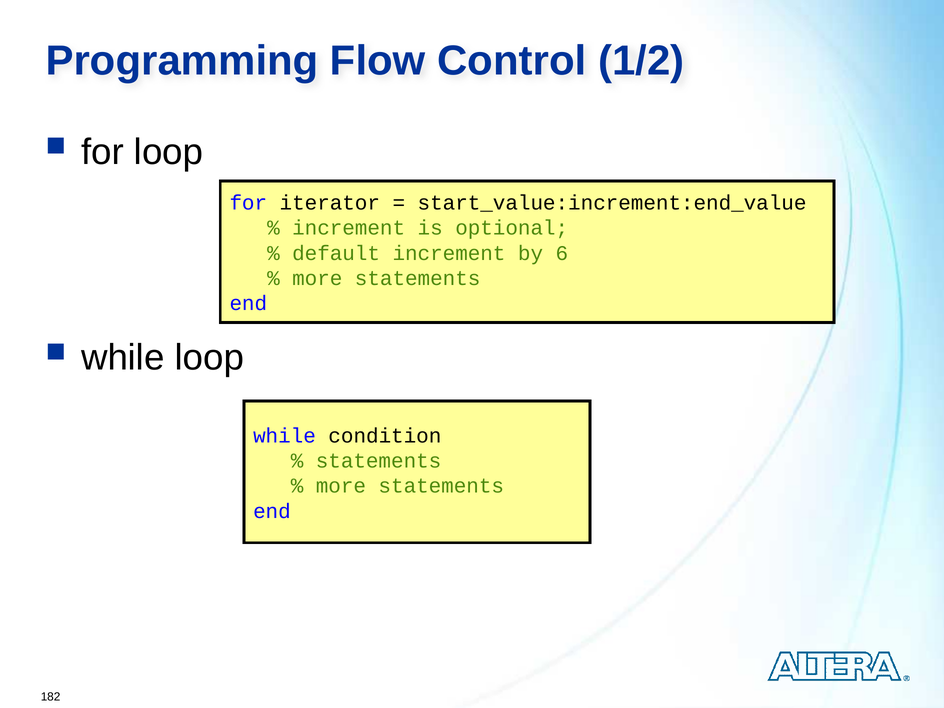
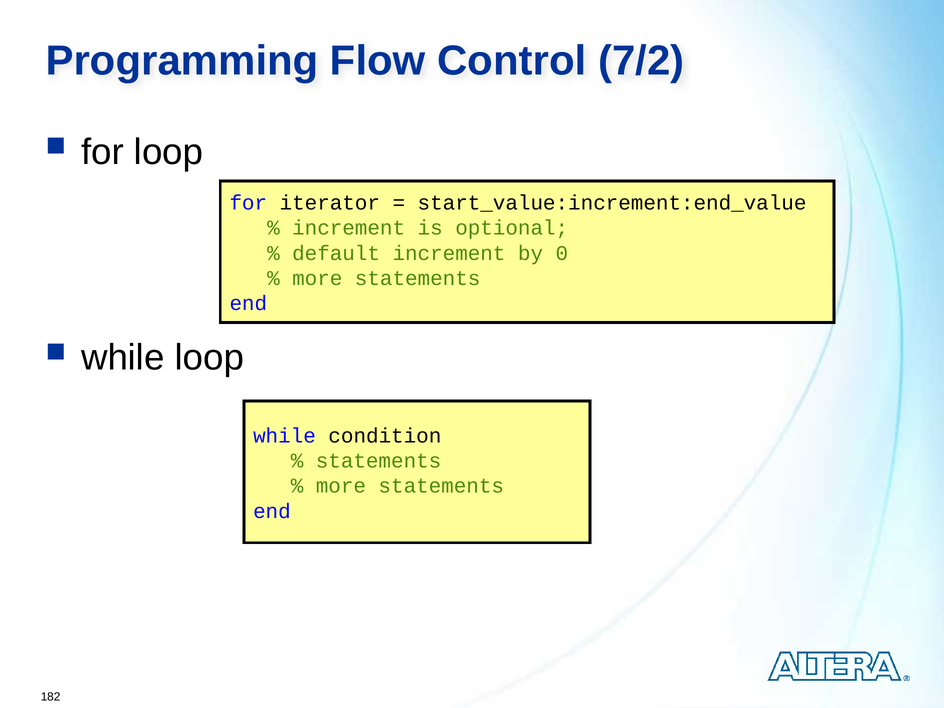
1/2: 1/2 -> 7/2
6: 6 -> 0
